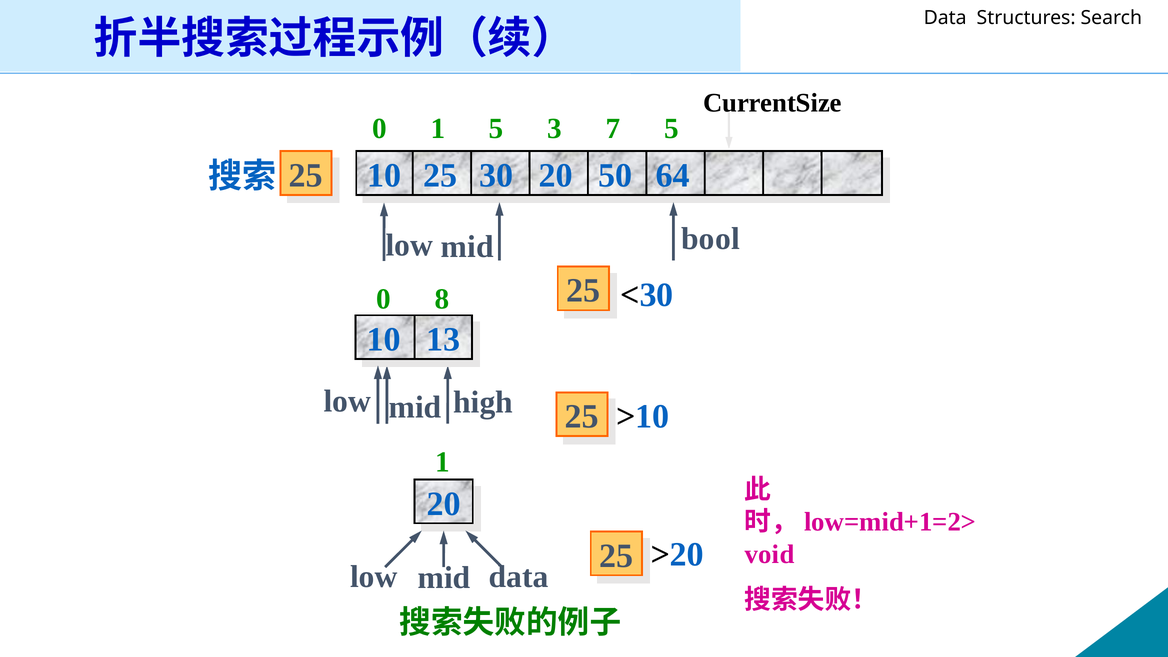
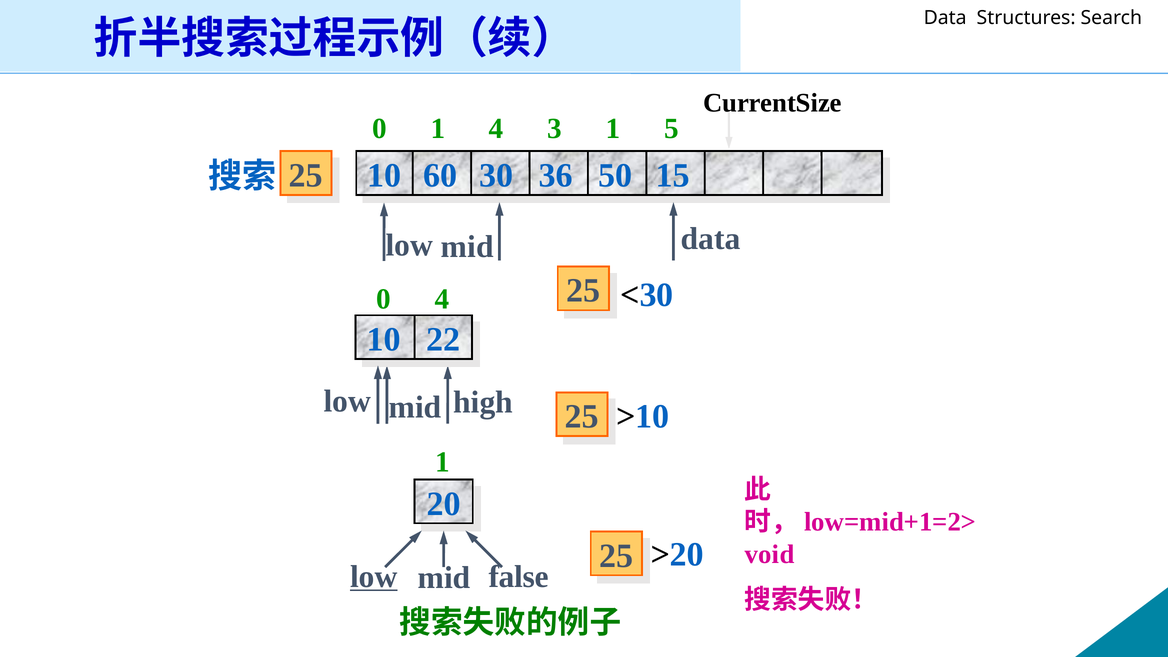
1 5: 5 -> 4
3 7: 7 -> 1
10 25: 25 -> 60
30 20: 20 -> 36
64: 64 -> 15
bool at (711, 239): bool -> data
0 8: 8 -> 4
13: 13 -> 22
low at (374, 577) underline: none -> present
mid data: data -> false
